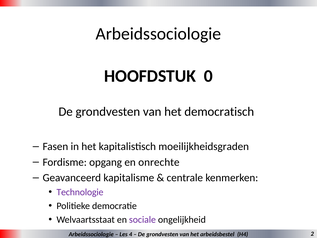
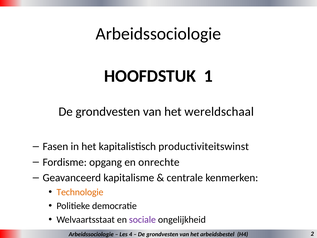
0: 0 -> 1
democratisch: democratisch -> wereldschaal
moeilijkheidsgraden: moeilijkheidsgraden -> productiviteitswinst
Technologie colour: purple -> orange
